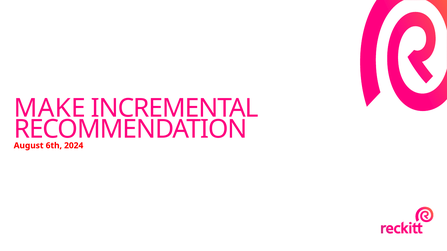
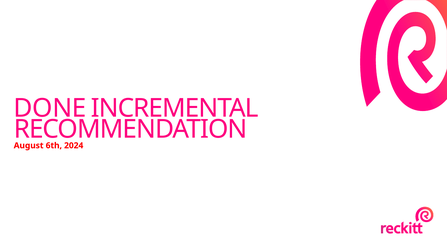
MAKE: MAKE -> DONE
